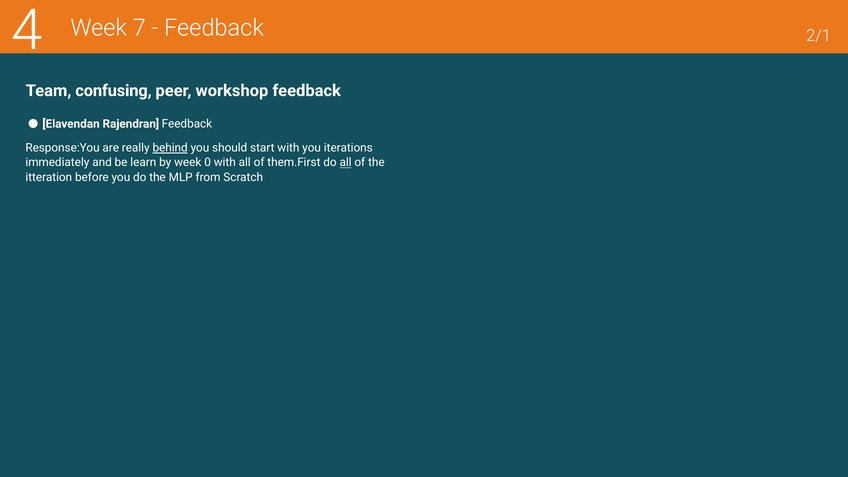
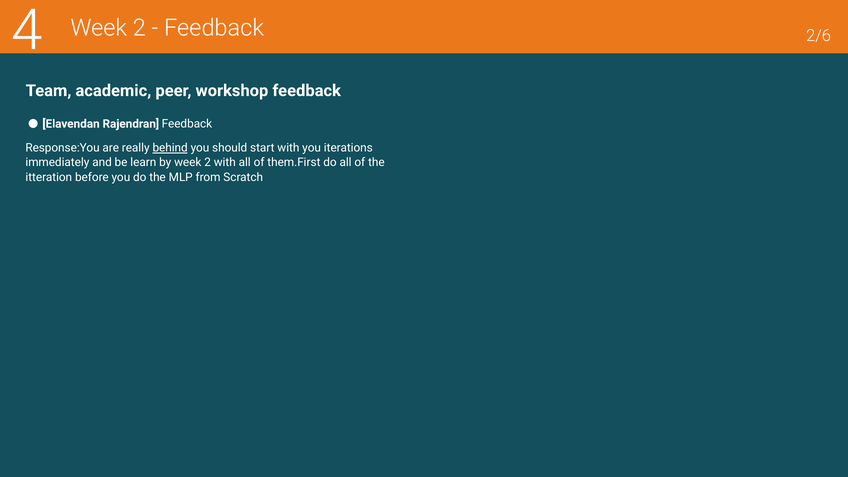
7 at (139, 28): 7 -> 2
2/1: 2/1 -> 2/6
confusing: confusing -> academic
by week 0: 0 -> 2
all at (346, 163) underline: present -> none
